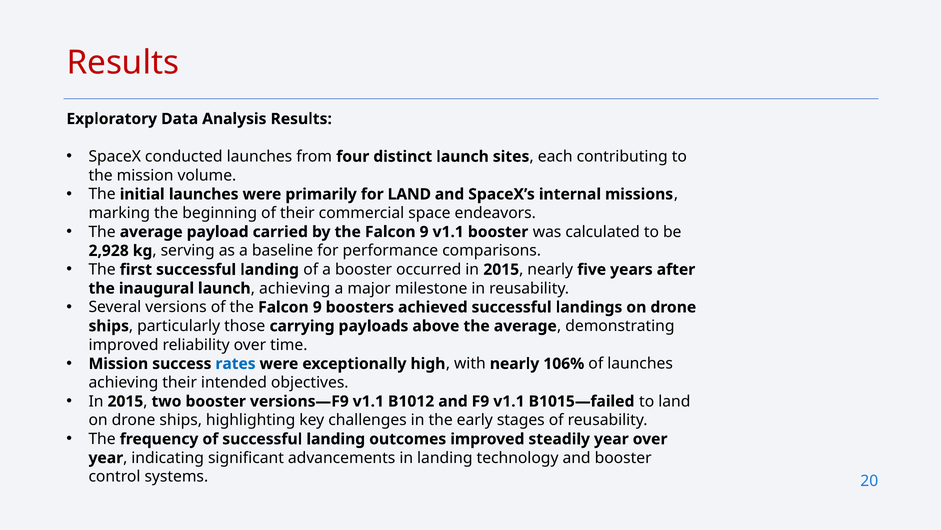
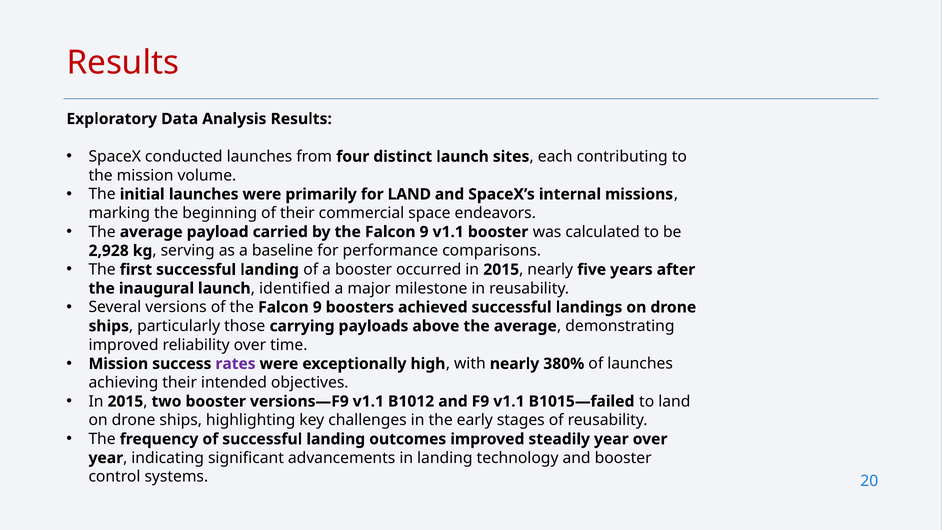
launch achieving: achieving -> identified
rates colour: blue -> purple
106%: 106% -> 380%
